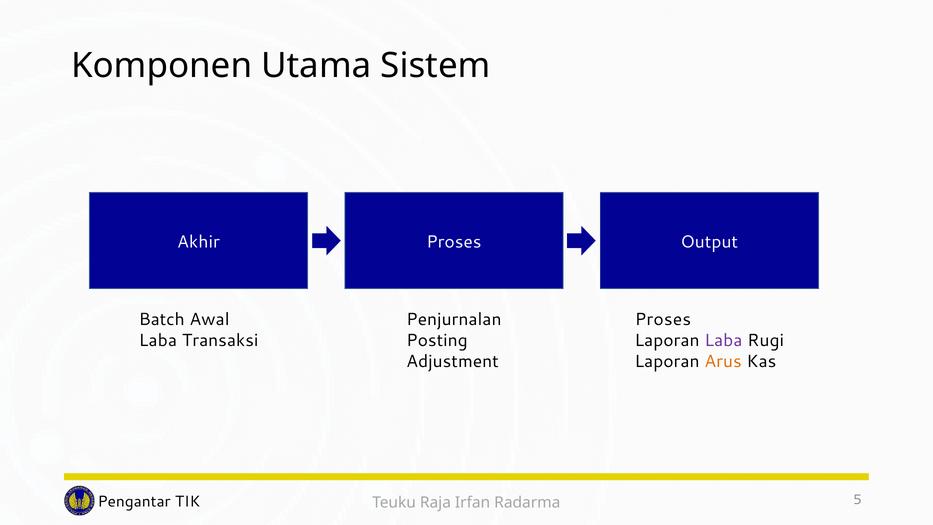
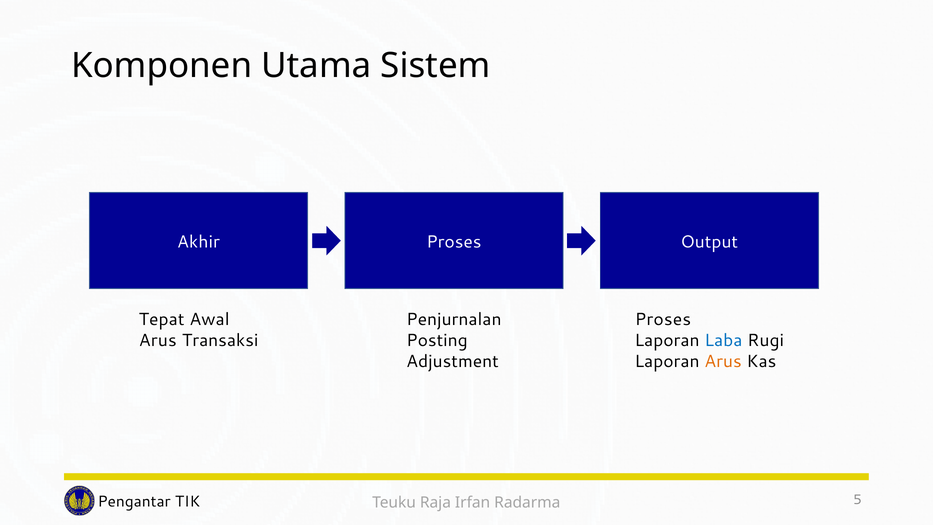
Batch: Batch -> Tepat
Laba at (158, 340): Laba -> Arus
Laba at (723, 340) colour: purple -> blue
